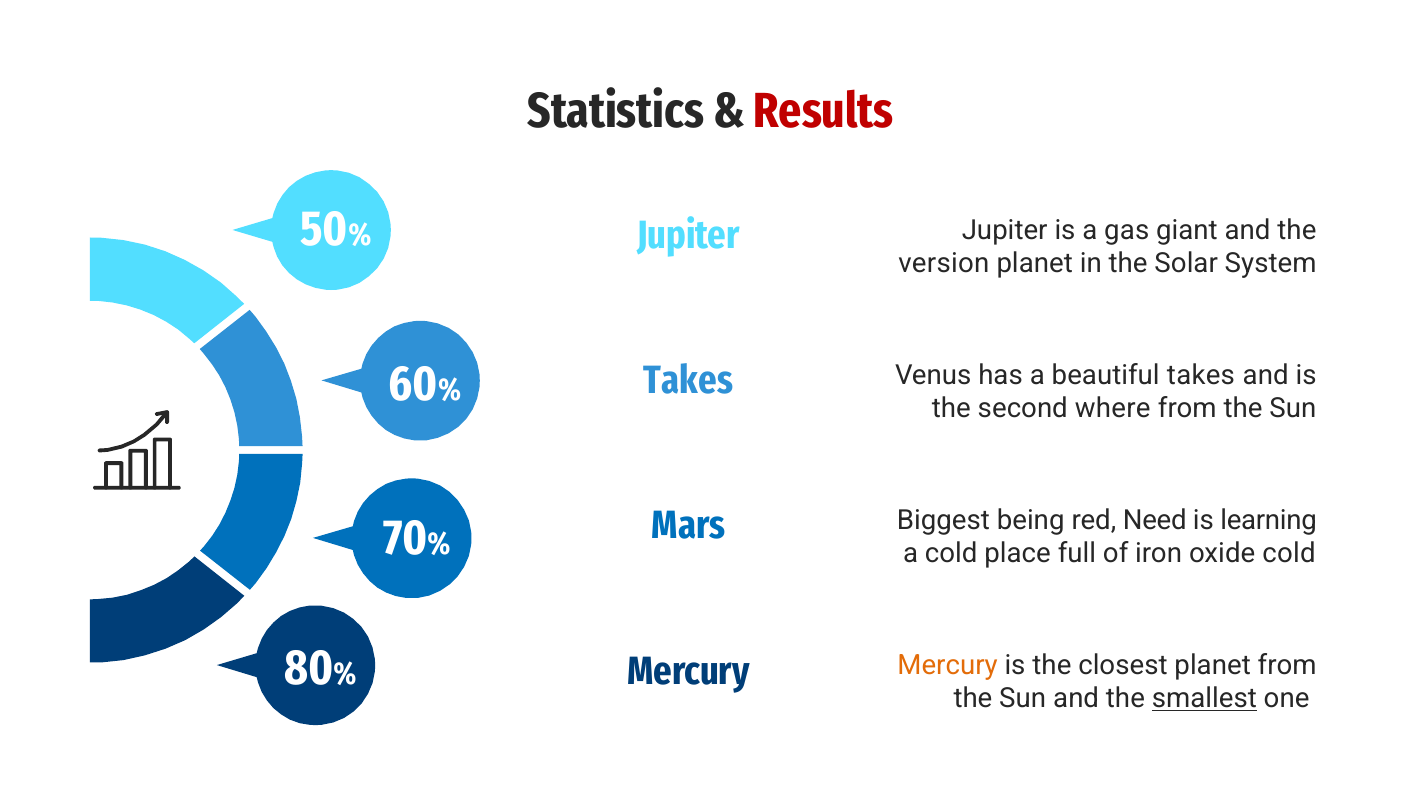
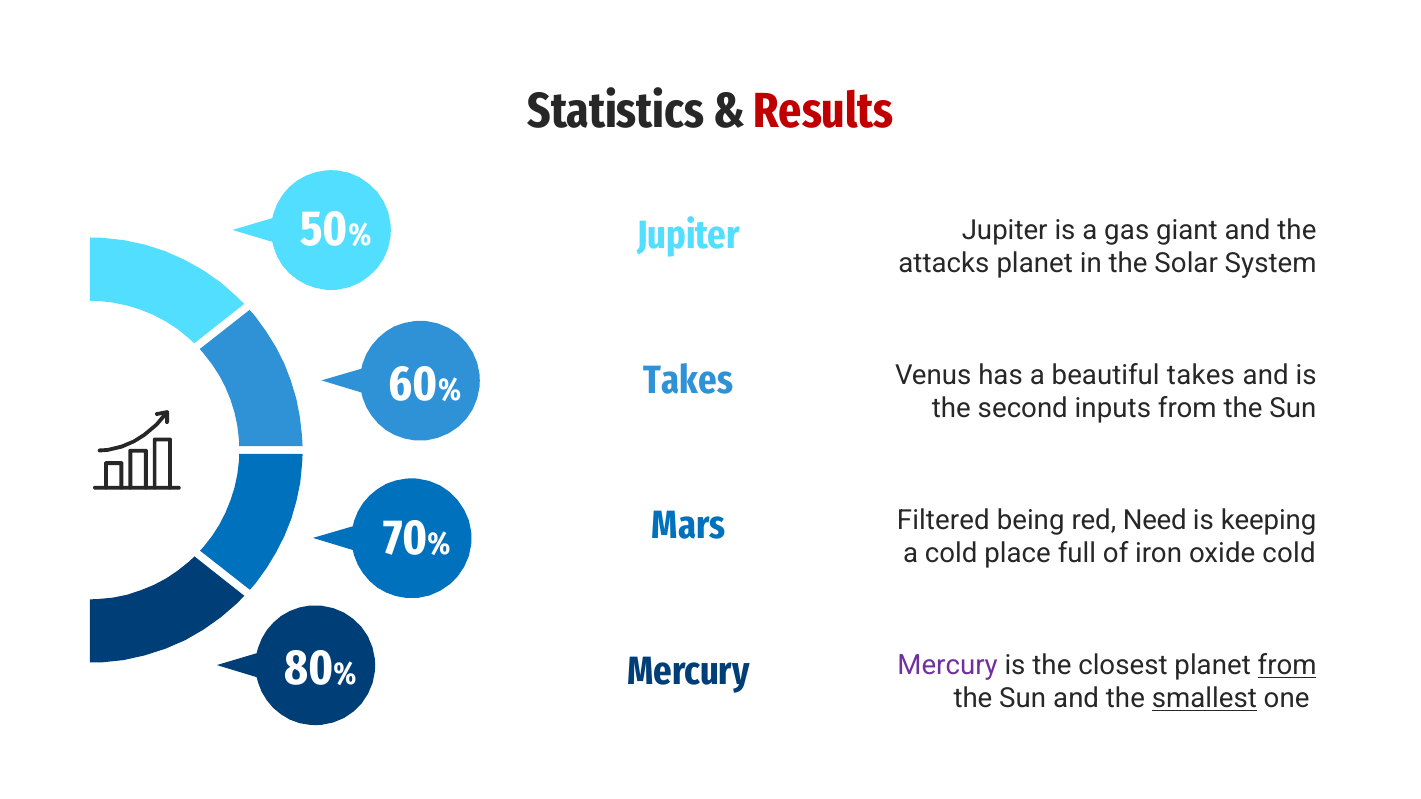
version: version -> attacks
where: where -> inputs
Biggest: Biggest -> Filtered
learning: learning -> keeping
Mercury at (948, 666) colour: orange -> purple
from at (1287, 666) underline: none -> present
